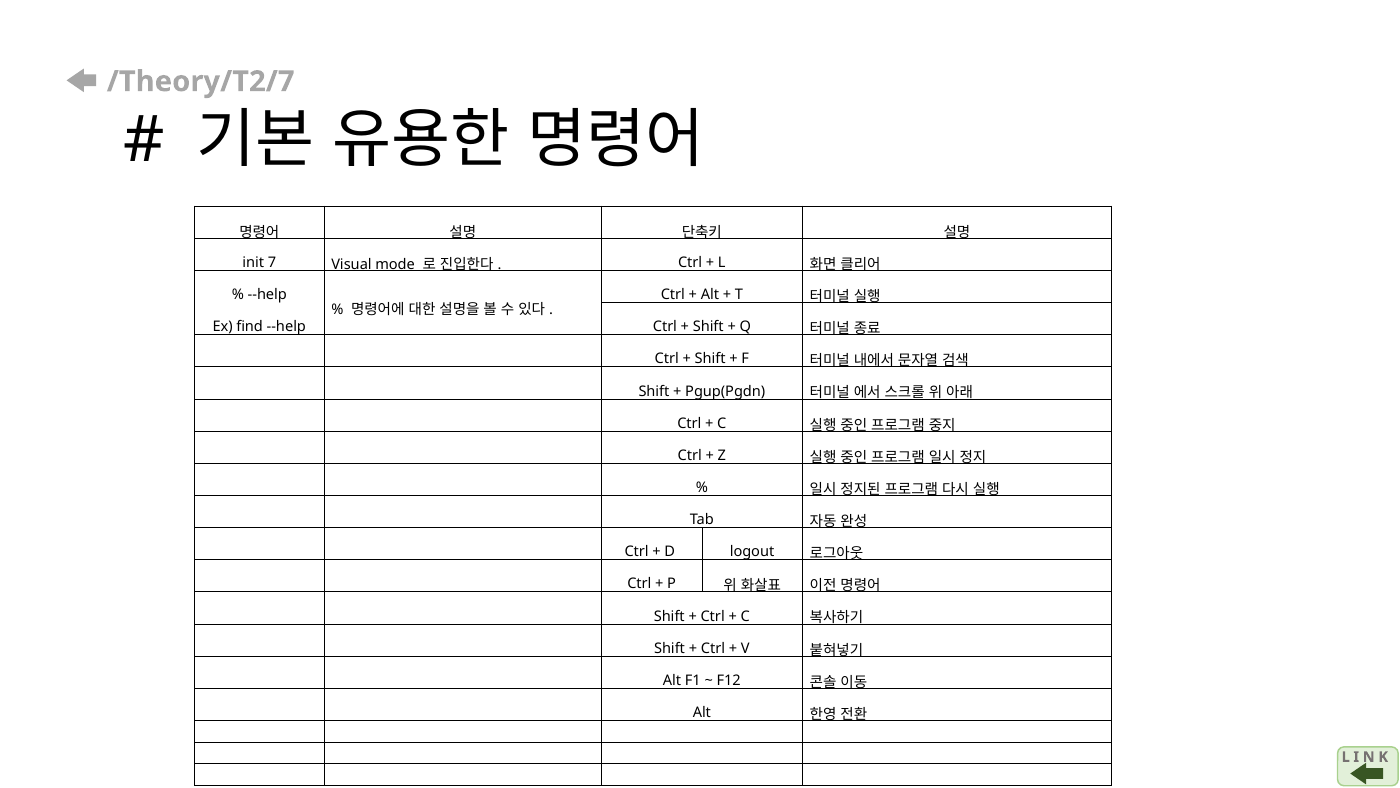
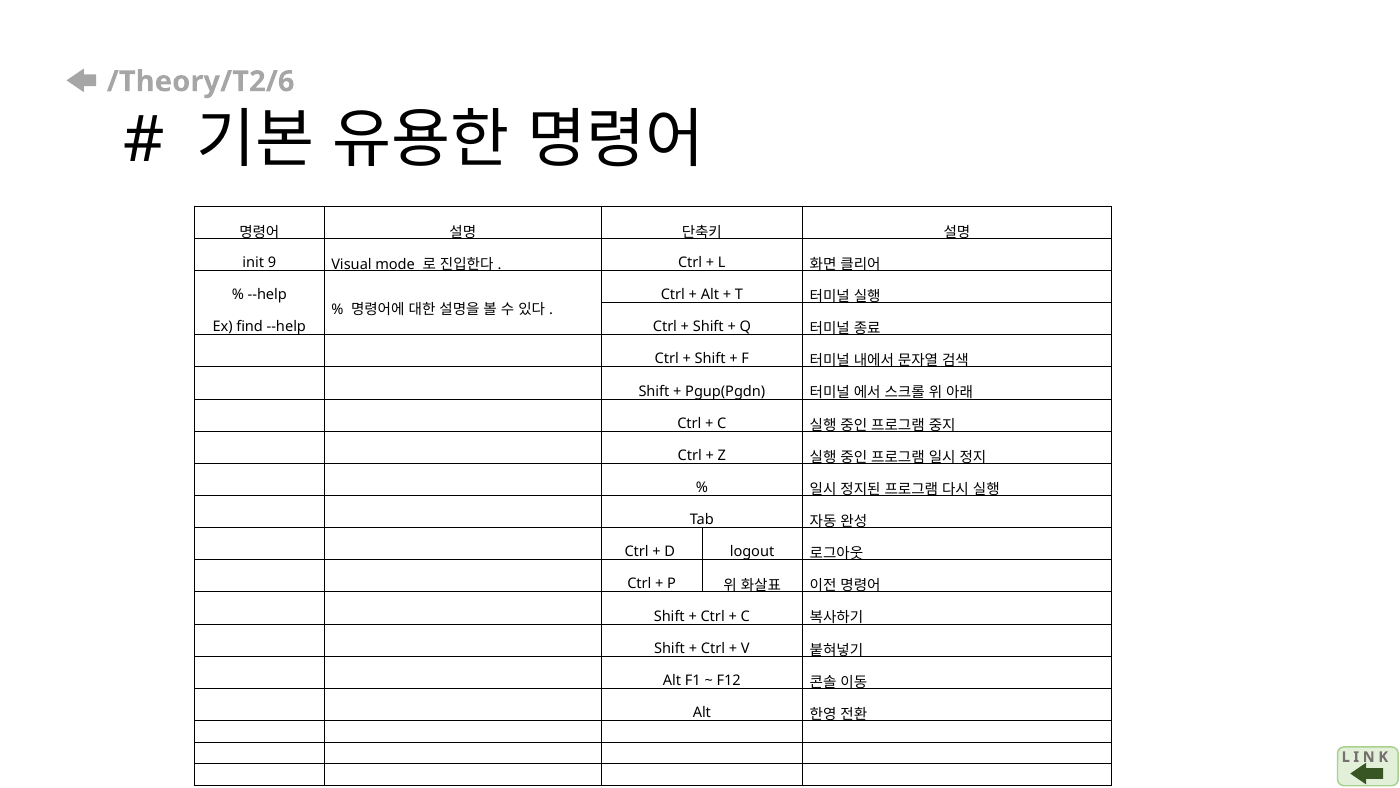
/Theory/T2/7: /Theory/T2/7 -> /Theory/T2/6
7: 7 -> 9
